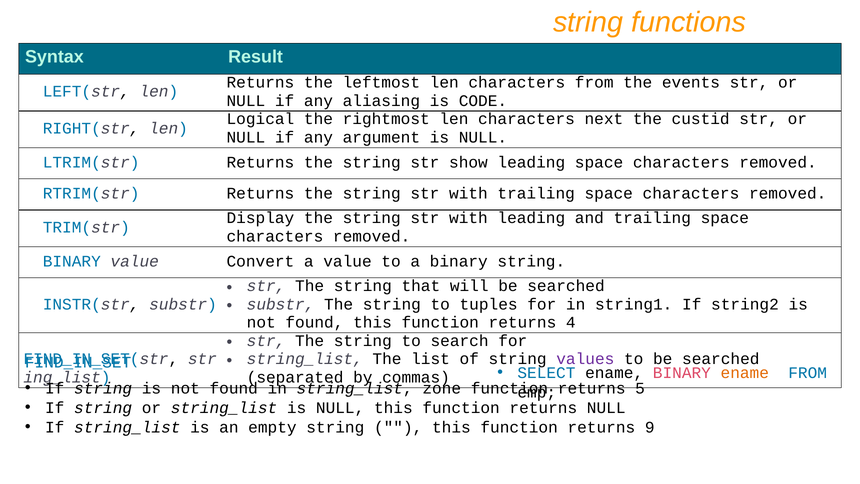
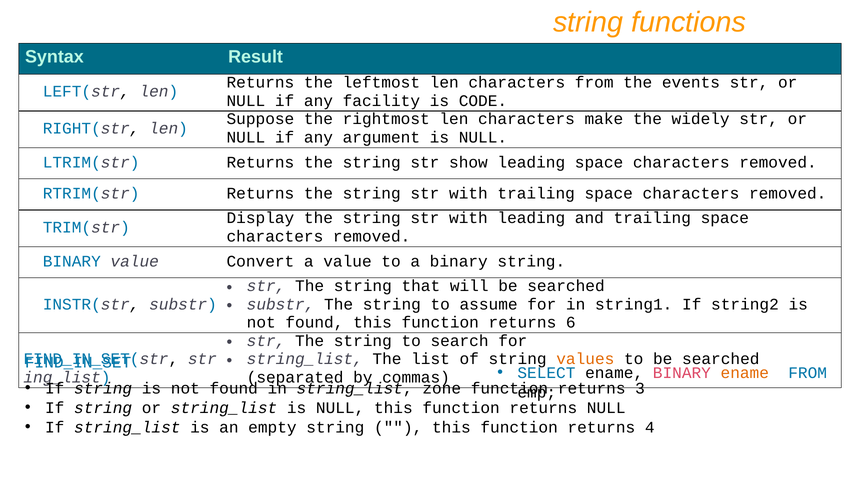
aliasing: aliasing -> facility
Logical: Logical -> Suppose
next: next -> make
custid: custid -> widely
tuples: tuples -> assume
4: 4 -> 6
values colour: purple -> orange
5: 5 -> 3
9: 9 -> 4
